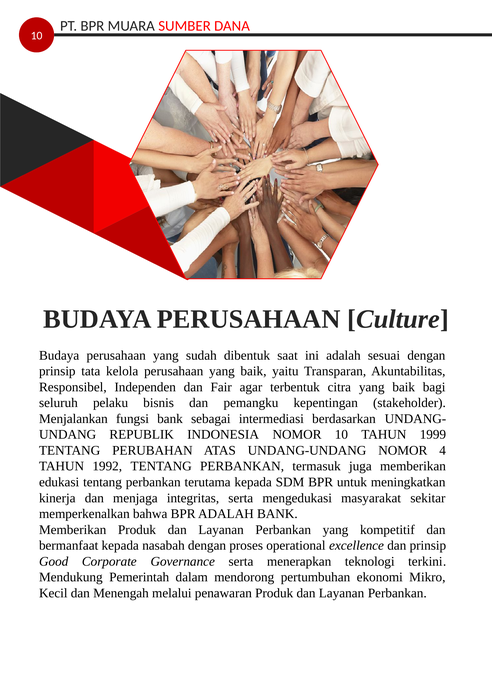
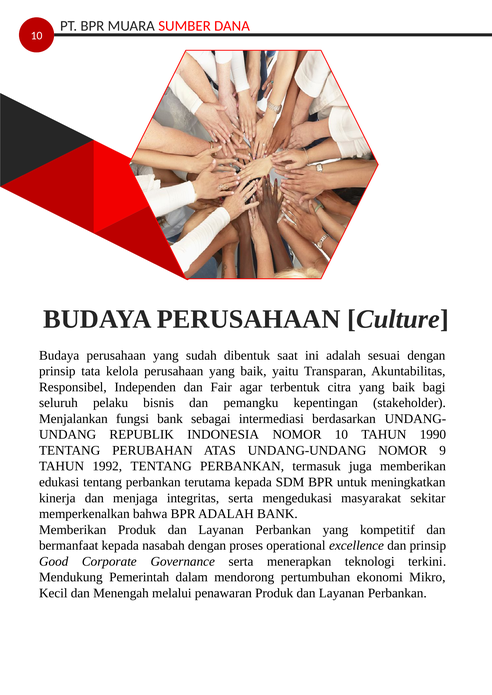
1999: 1999 -> 1990
4: 4 -> 9
